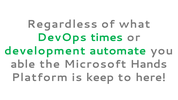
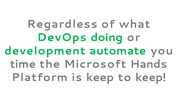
times: times -> doing
able: able -> time
to here: here -> keep
